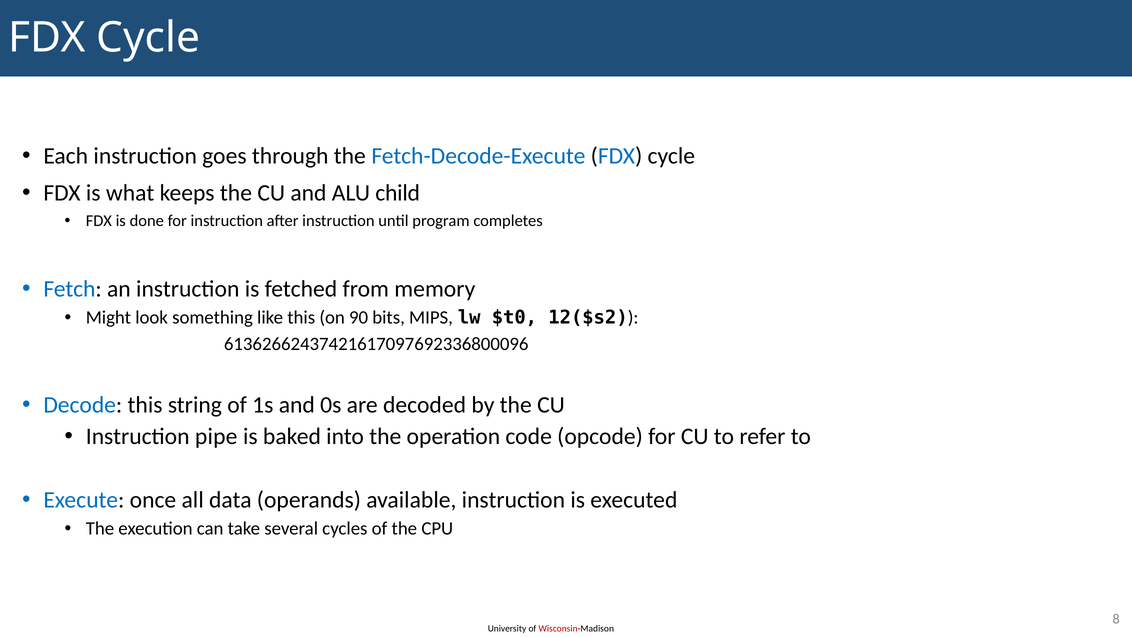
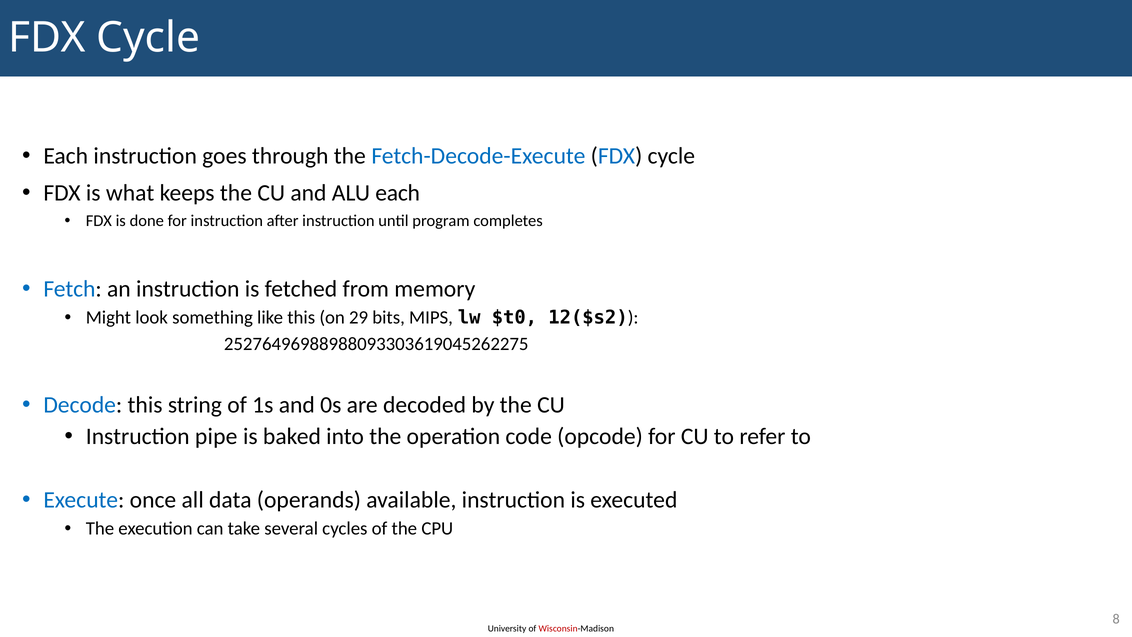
ALU child: child -> each
90: 90 -> 29
61362662437421617097692336800096: 61362662437421617097692336800096 -> 25276496988988093303619045262275
